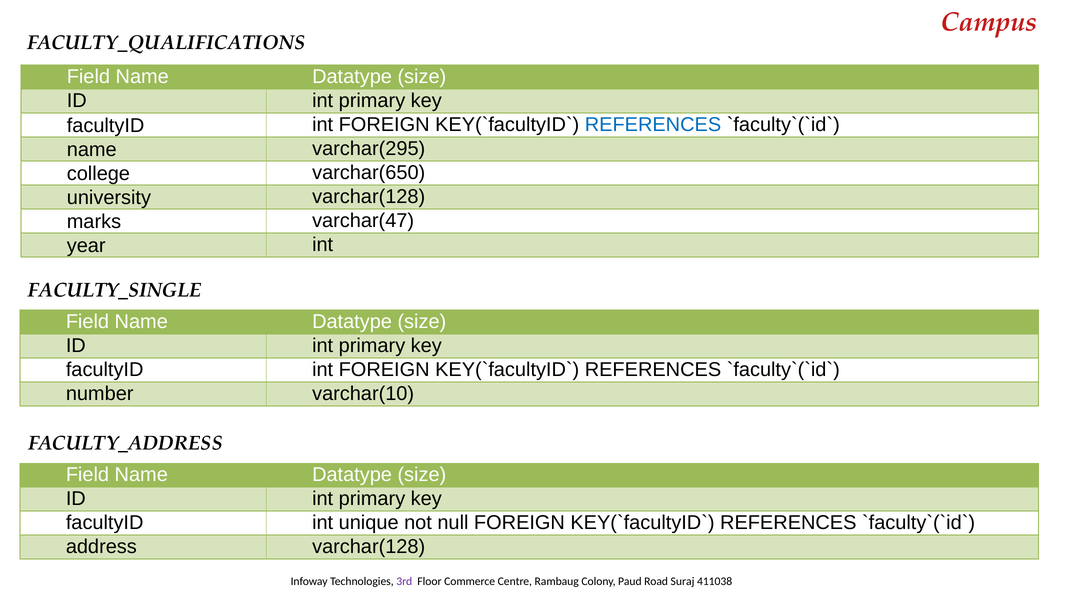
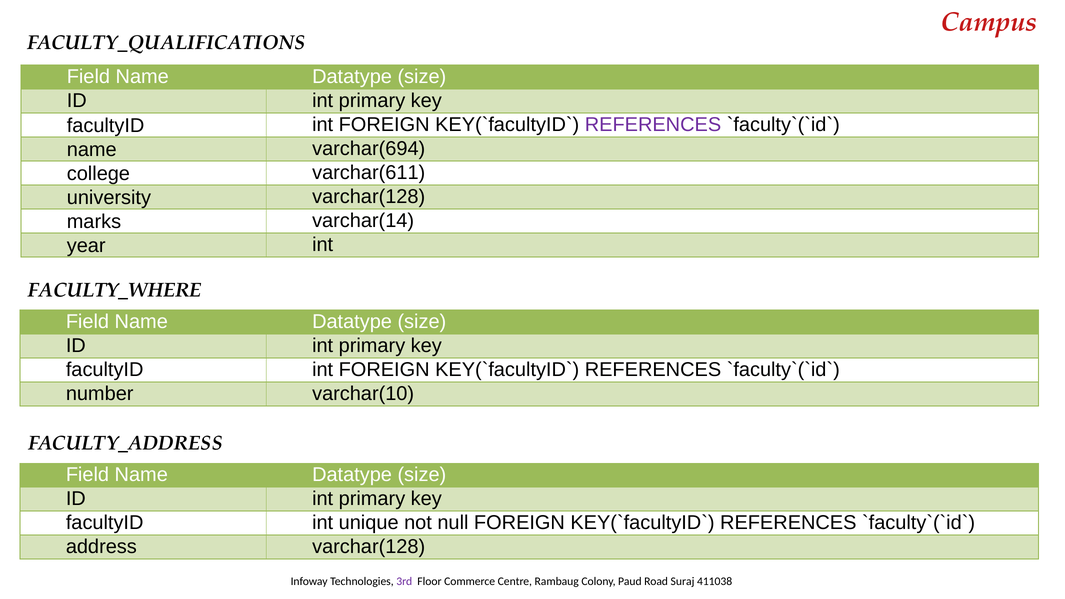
REFERENCES at (653, 125) colour: blue -> purple
varchar(295: varchar(295 -> varchar(694
varchar(650: varchar(650 -> varchar(611
varchar(47: varchar(47 -> varchar(14
FACULTY_SINGLE: FACULTY_SINGLE -> FACULTY_WHERE
